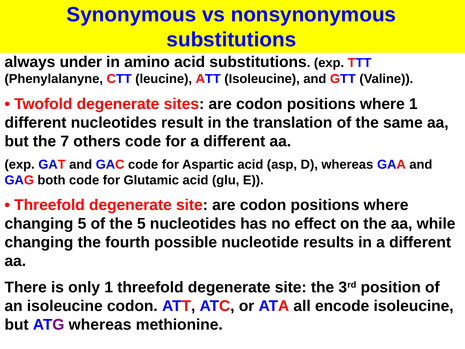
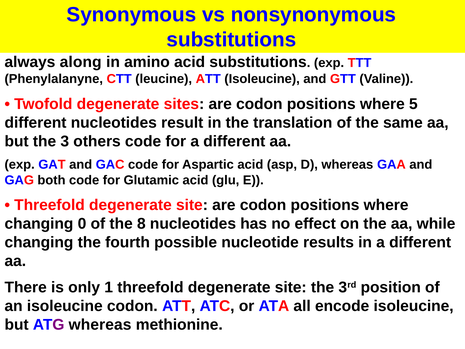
under: under -> along
where 1: 1 -> 5
7: 7 -> 3
changing 5: 5 -> 0
the 5: 5 -> 8
